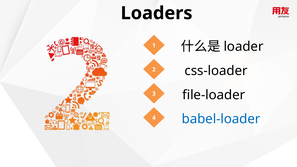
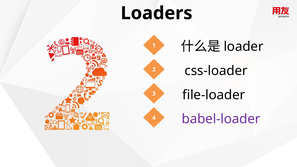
babel-loader colour: blue -> purple
